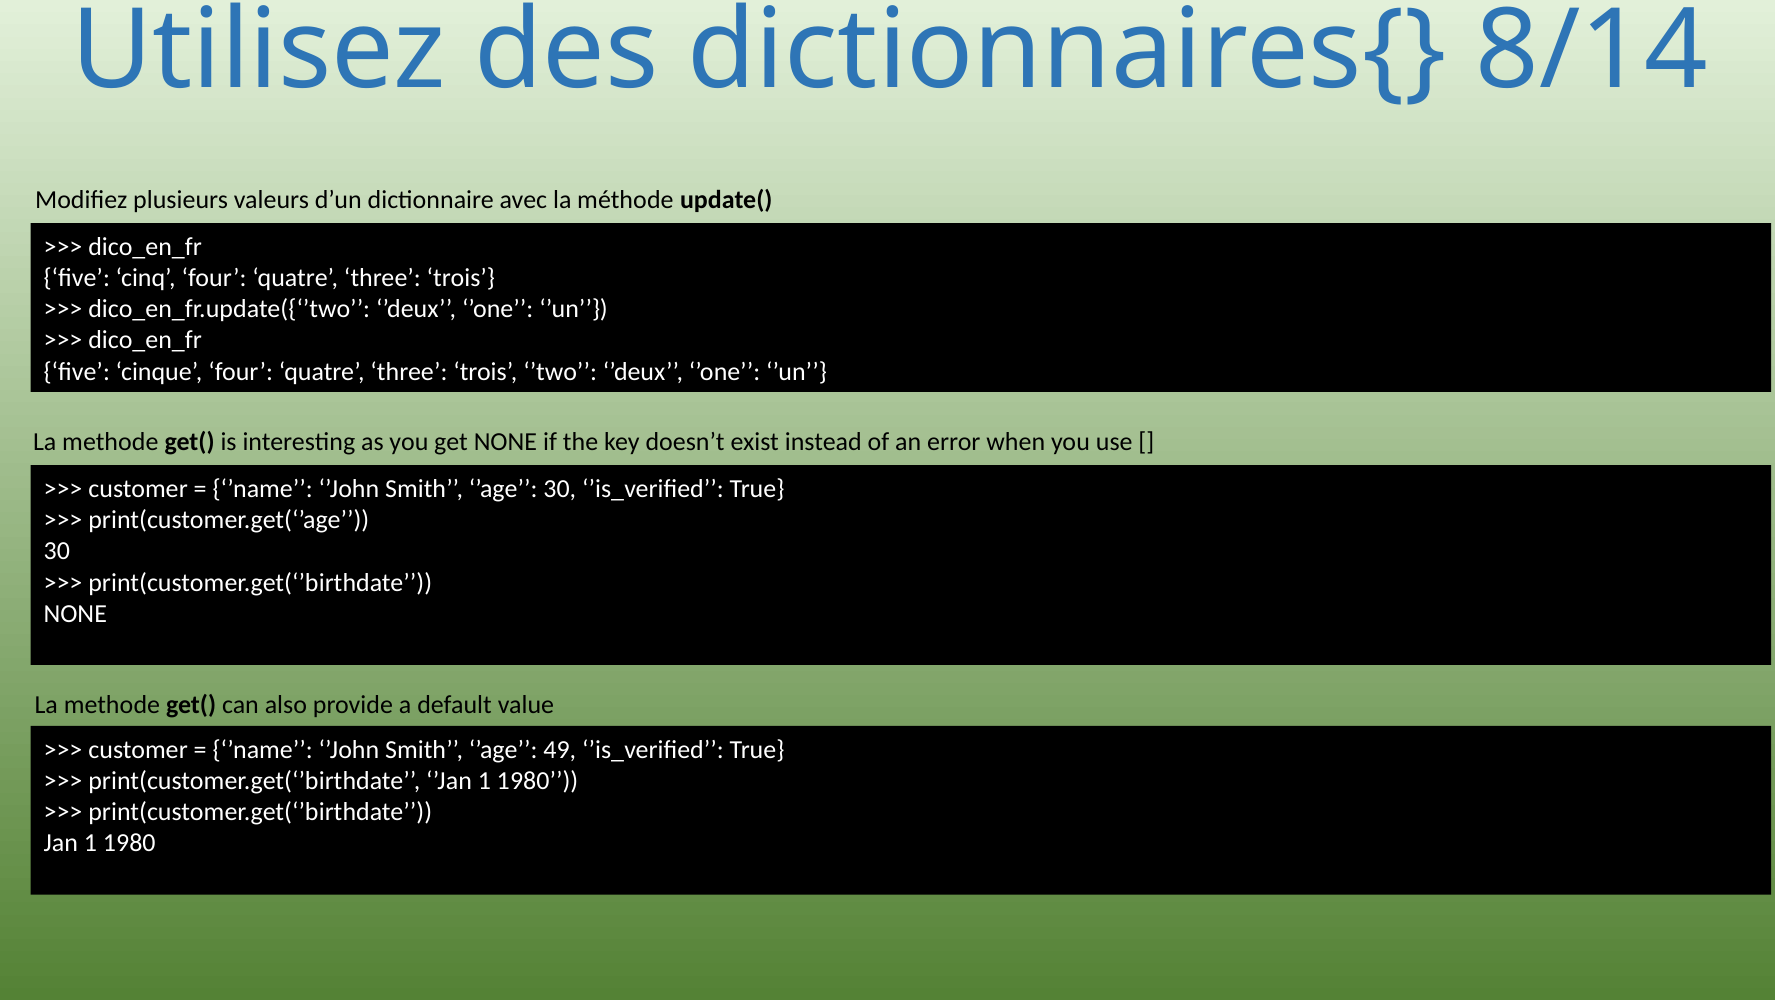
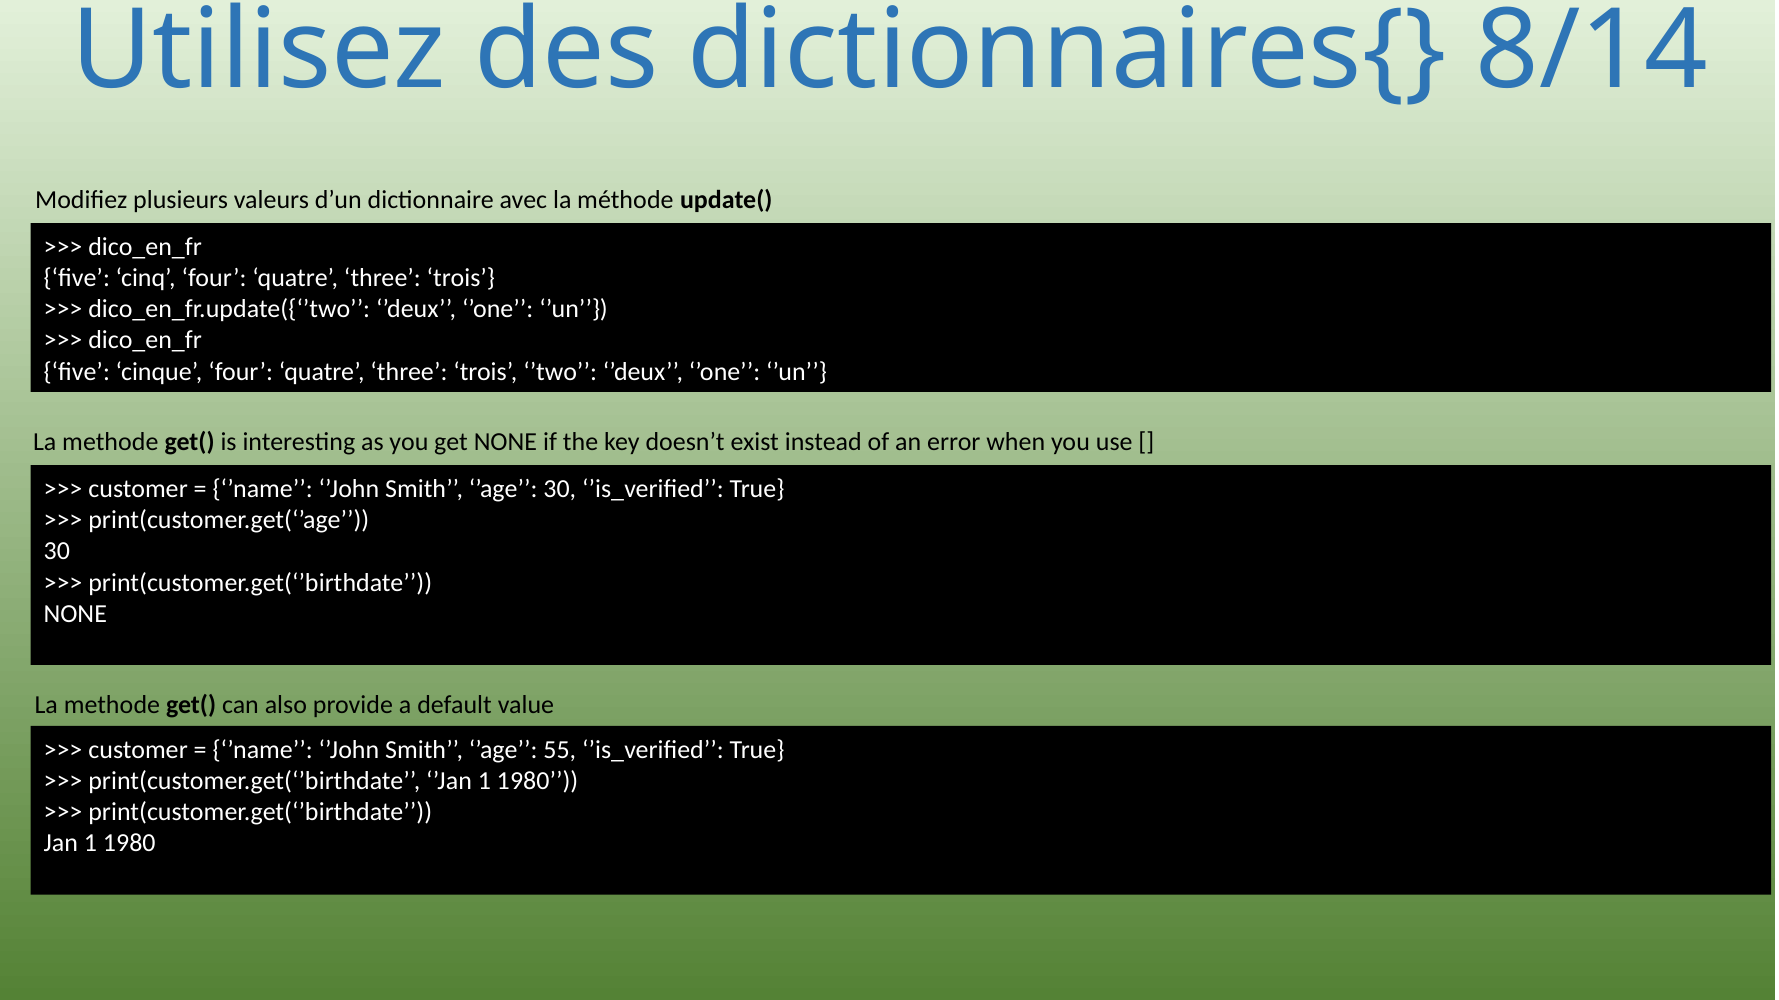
49: 49 -> 55
